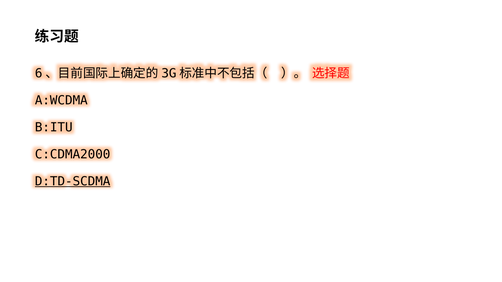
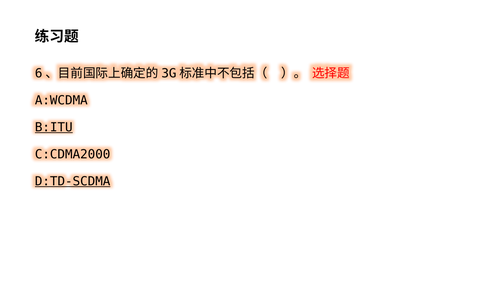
B:ITU underline: none -> present
